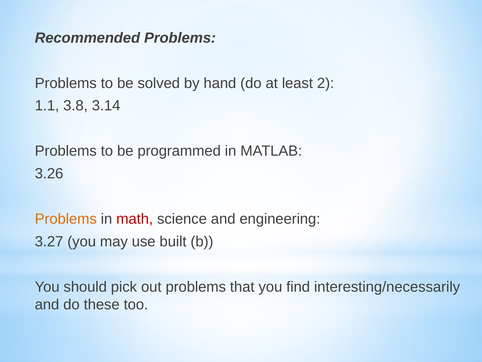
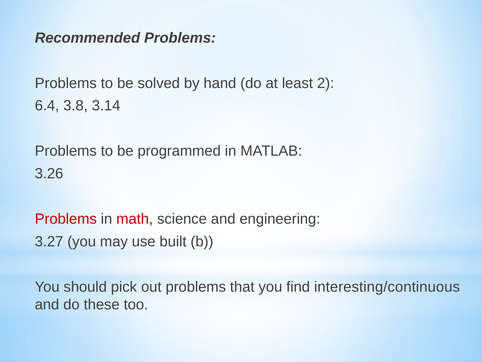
1.1: 1.1 -> 6.4
Problems at (66, 219) colour: orange -> red
interesting/necessarily: interesting/necessarily -> interesting/continuous
